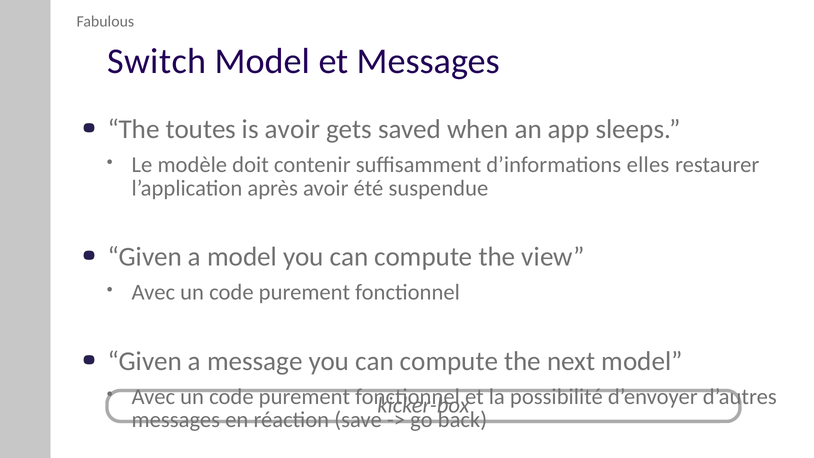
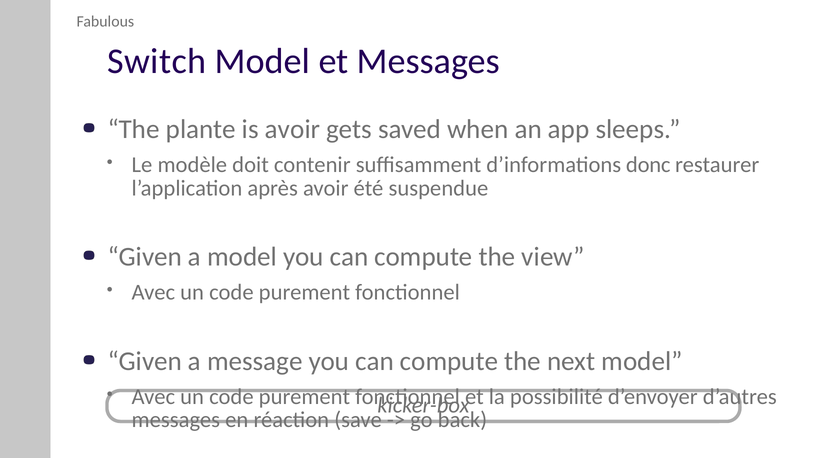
toutes: toutes -> plante
elles: elles -> donc
